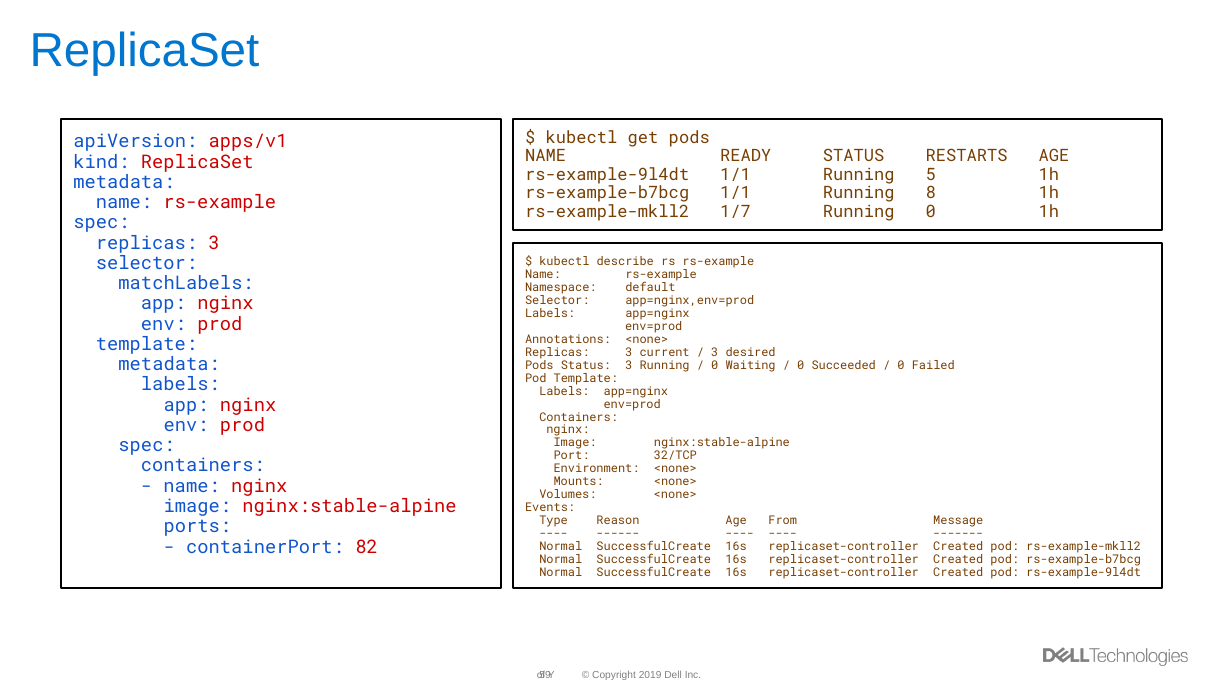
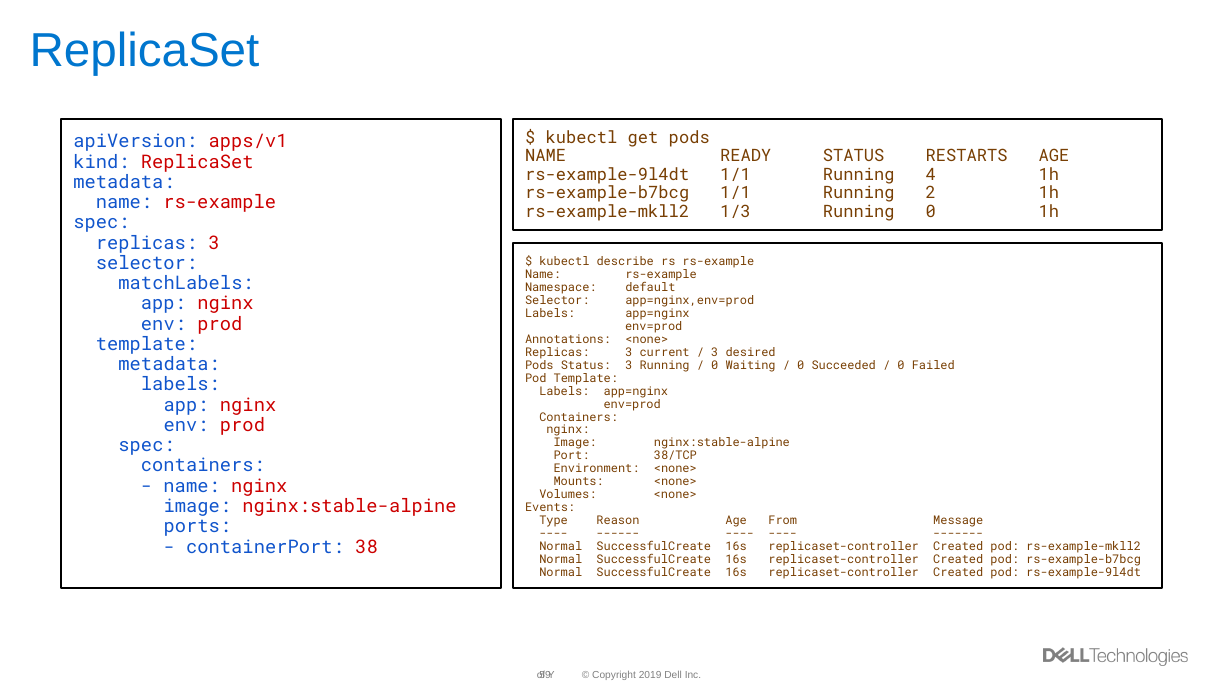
5: 5 -> 4
8: 8 -> 2
1/7: 1/7 -> 1/3
32/TCP: 32/TCP -> 38/TCP
82: 82 -> 38
